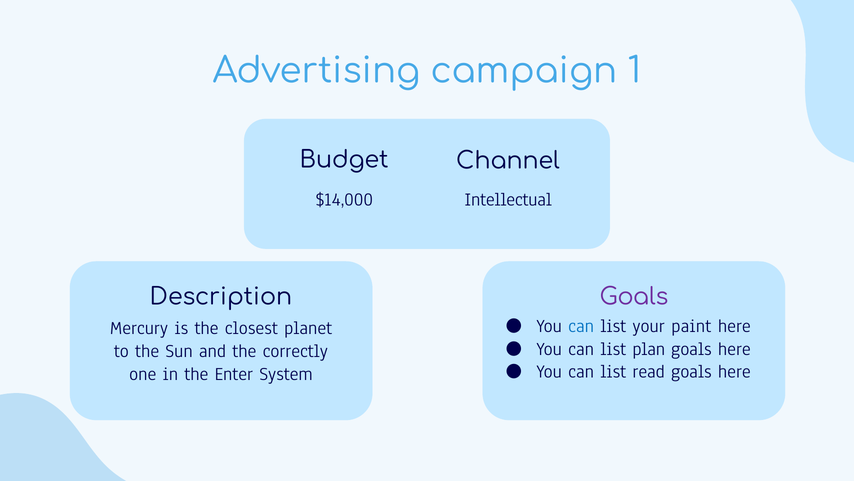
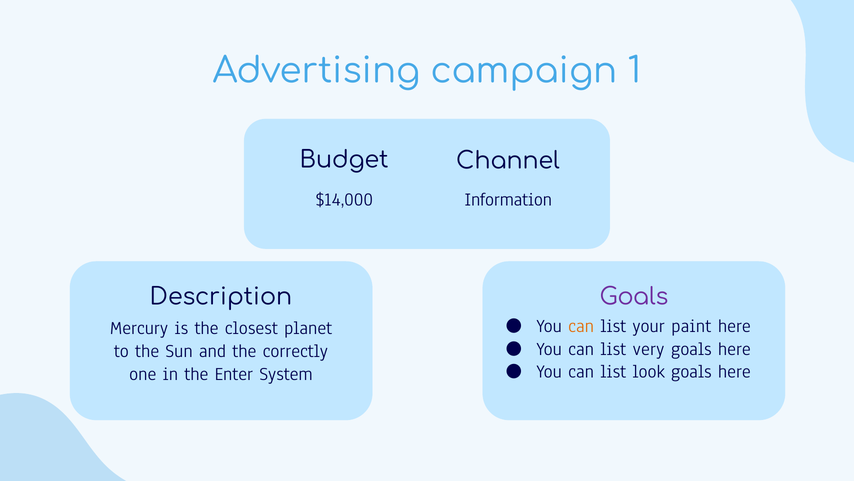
Intellectual: Intellectual -> Information
can at (581, 326) colour: blue -> orange
plan: plan -> very
read: read -> look
